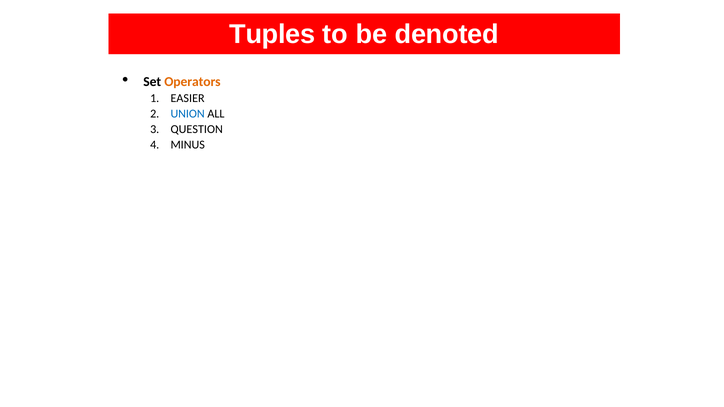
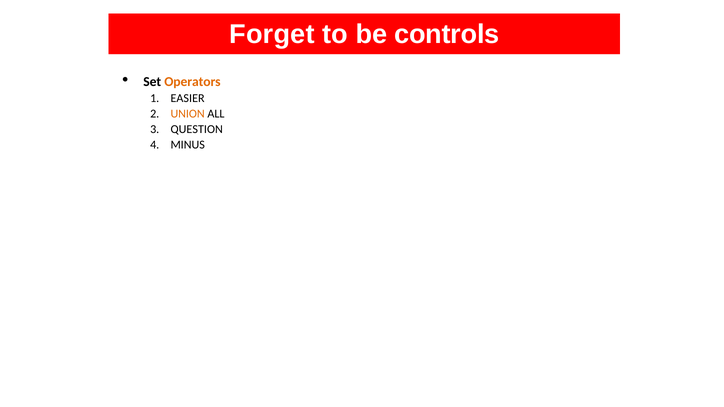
Tuples: Tuples -> Forget
denoted: denoted -> controls
UNION colour: blue -> orange
